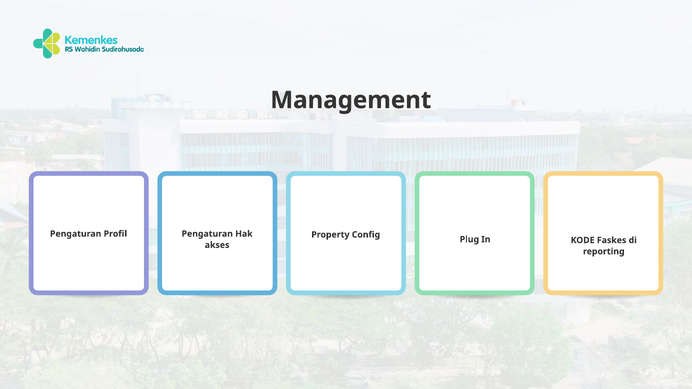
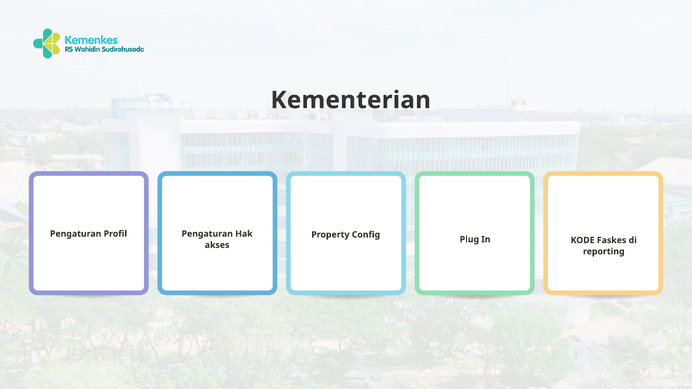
Management: Management -> Kementerian
